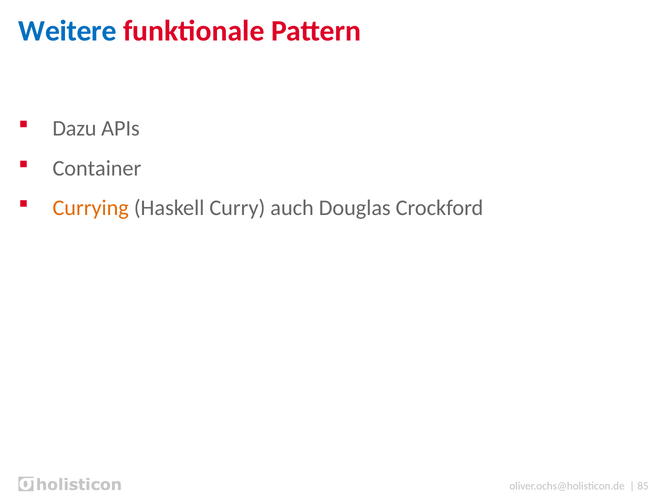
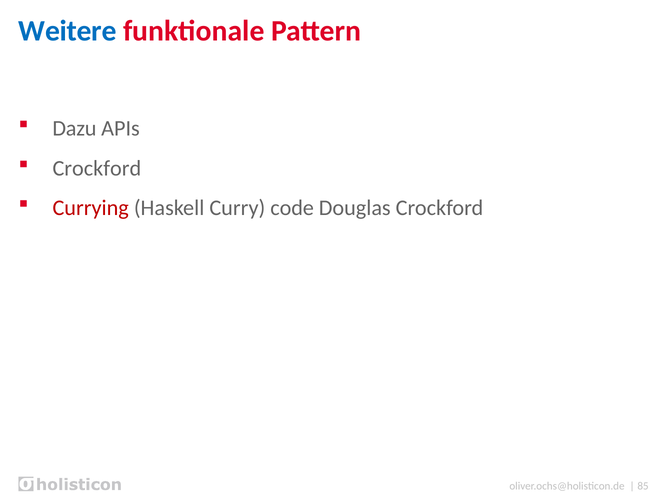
Container at (97, 168): Container -> Crockford
Currying colour: orange -> red
auch: auch -> code
